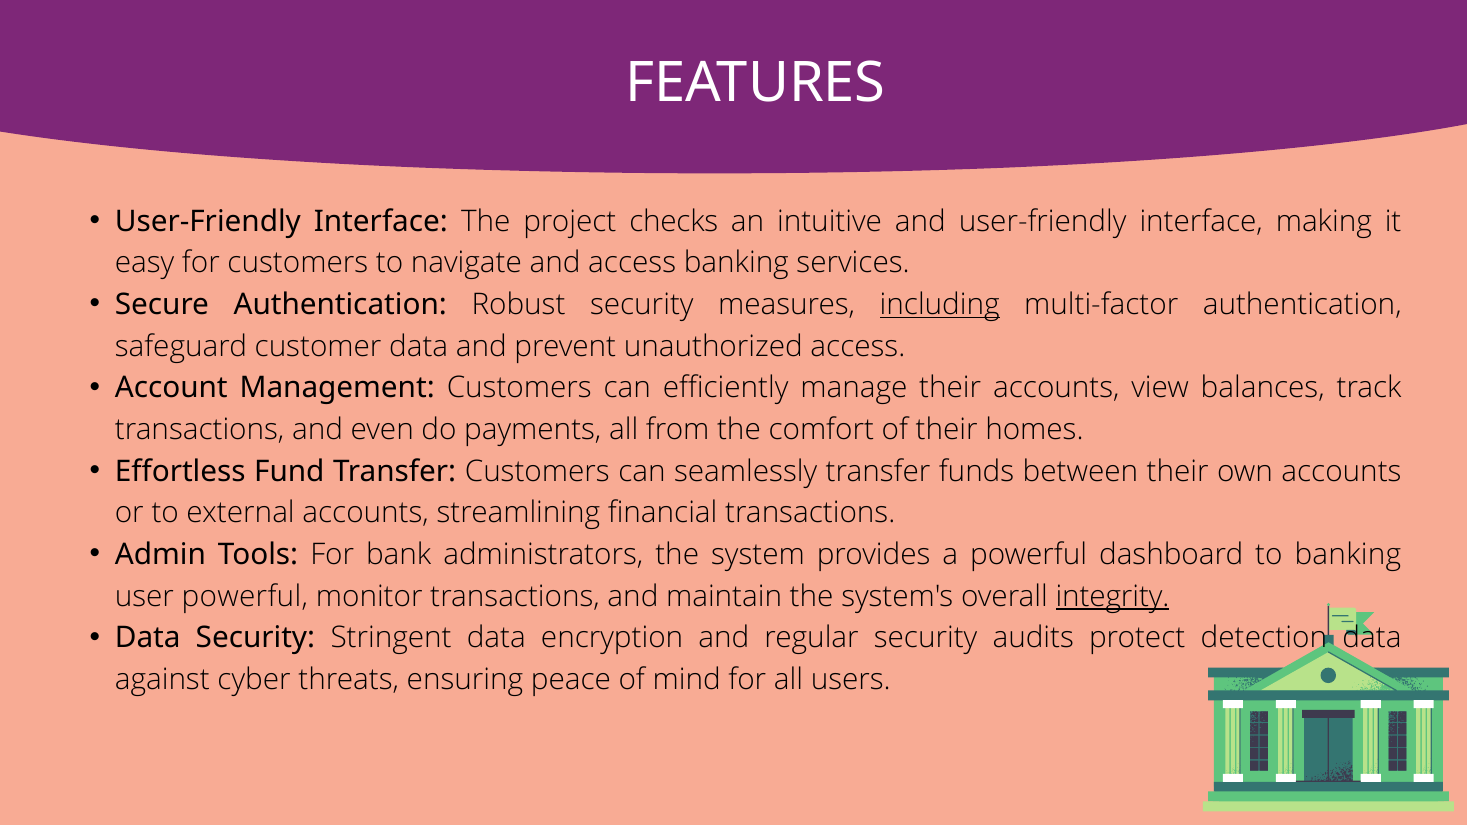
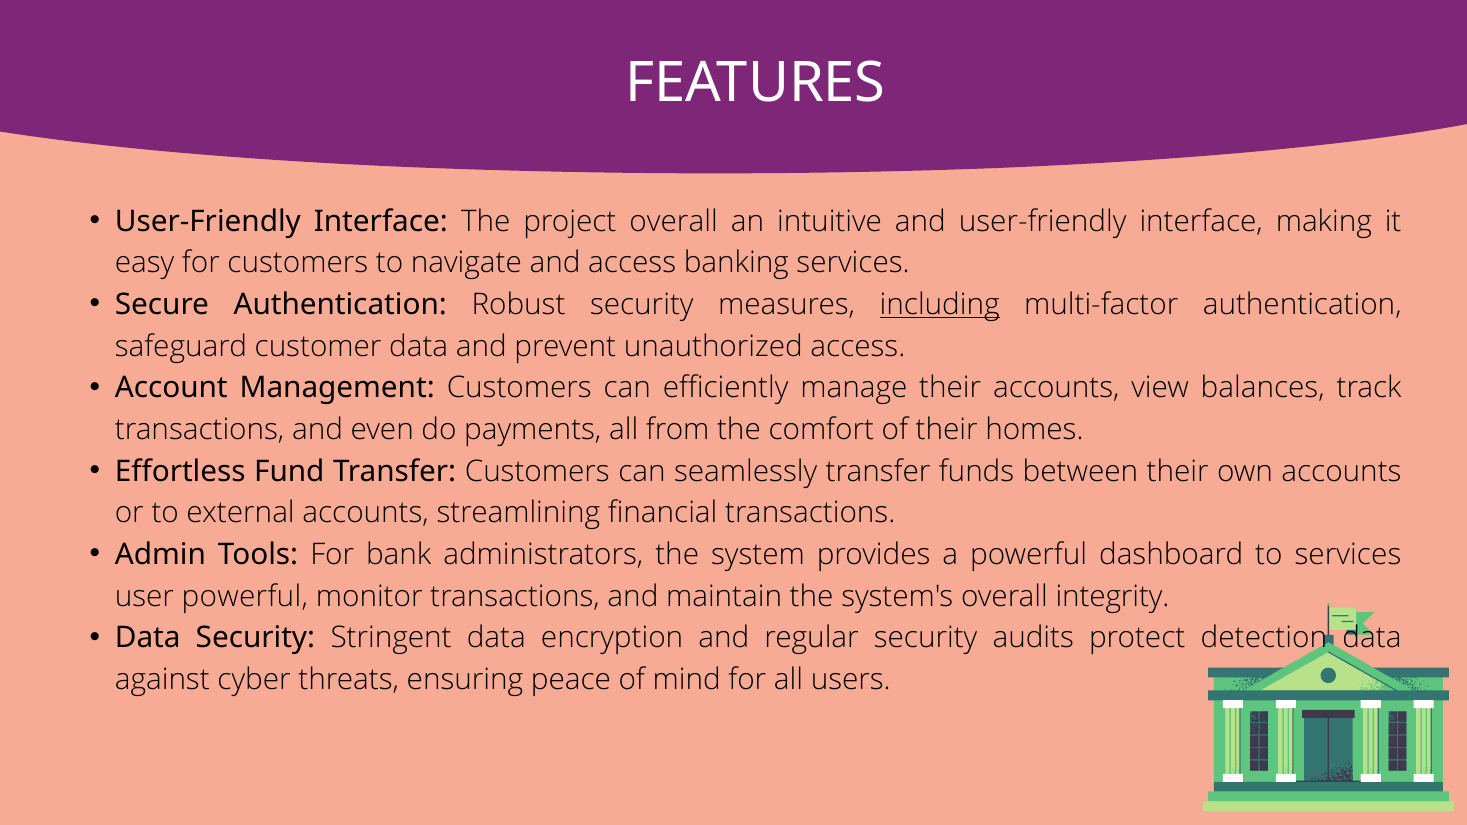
project checks: checks -> overall
to banking: banking -> services
integrity underline: present -> none
